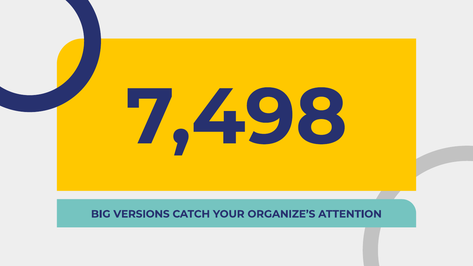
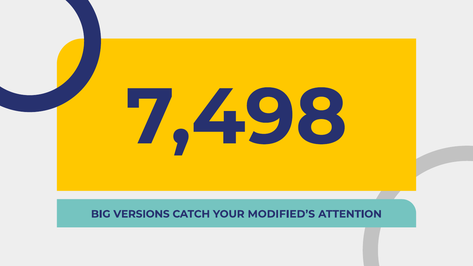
ORGANIZE’S: ORGANIZE’S -> MODIFIED’S
